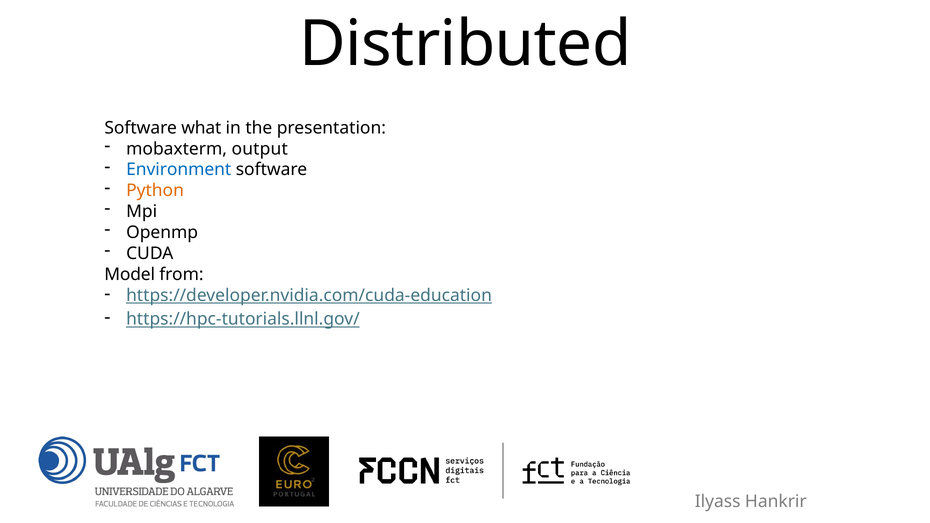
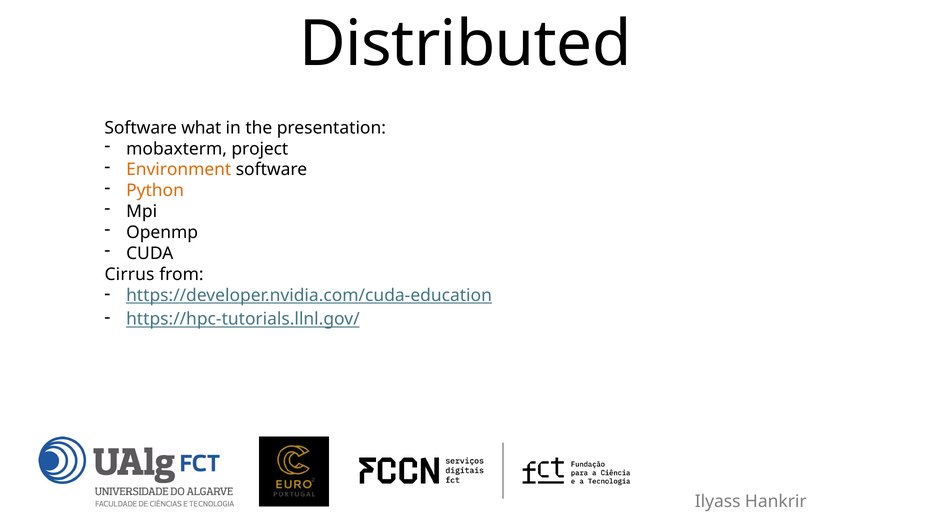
output: output -> project
Environment colour: blue -> orange
Model: Model -> Cirrus
